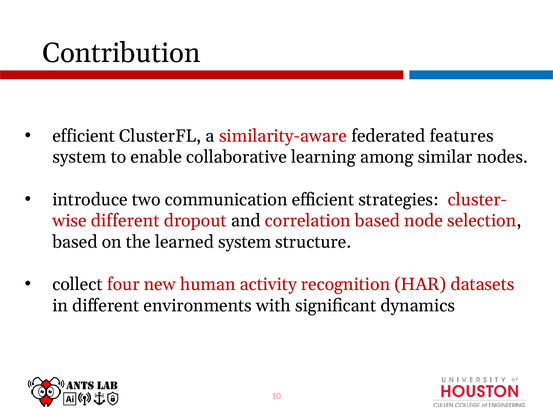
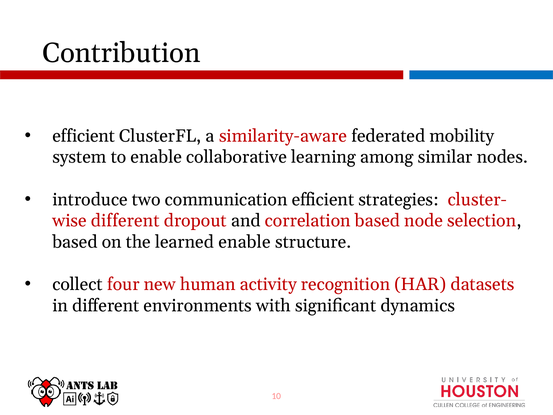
features: features -> mobility
learned system: system -> enable
